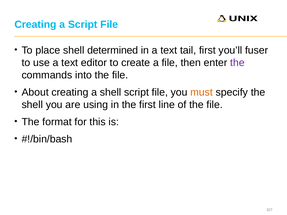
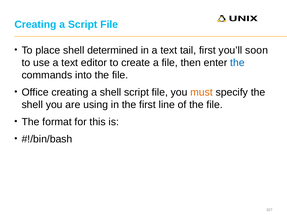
fuser: fuser -> soon
the at (237, 63) colour: purple -> blue
About: About -> Office
